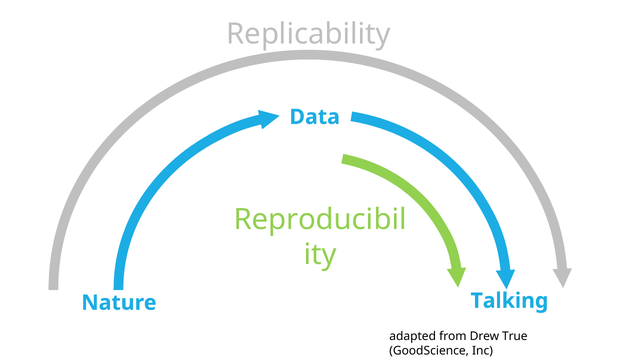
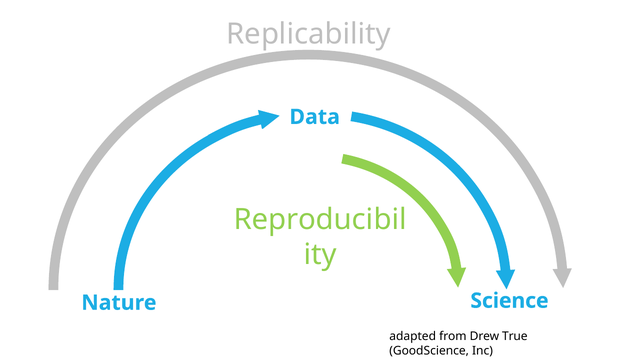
Talking: Talking -> Science
